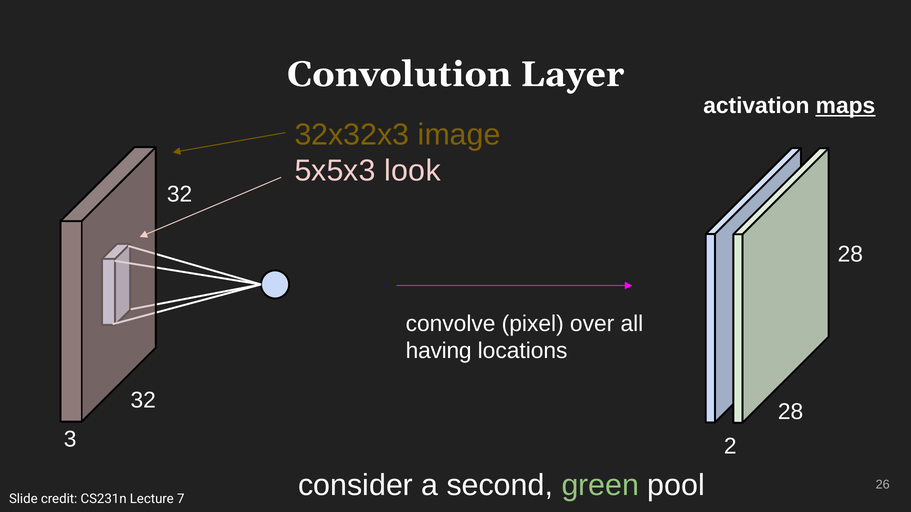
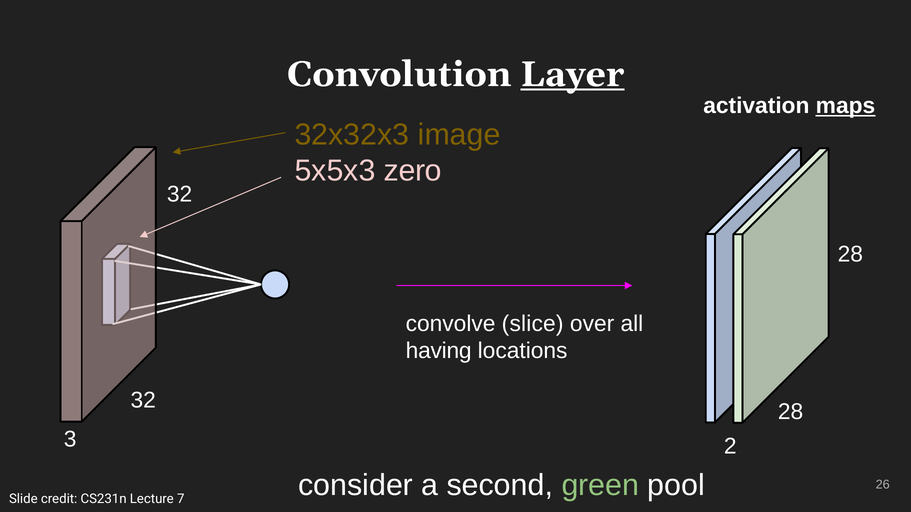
Layer underline: none -> present
look: look -> zero
pixel: pixel -> slice
